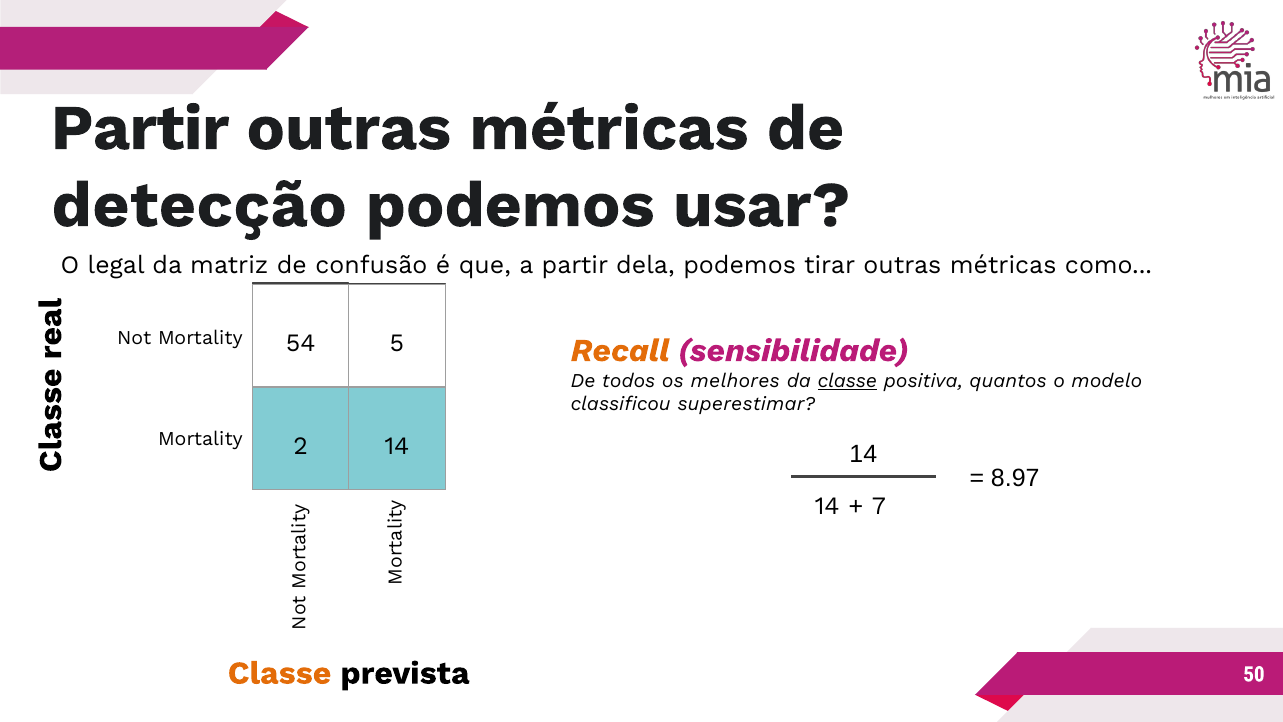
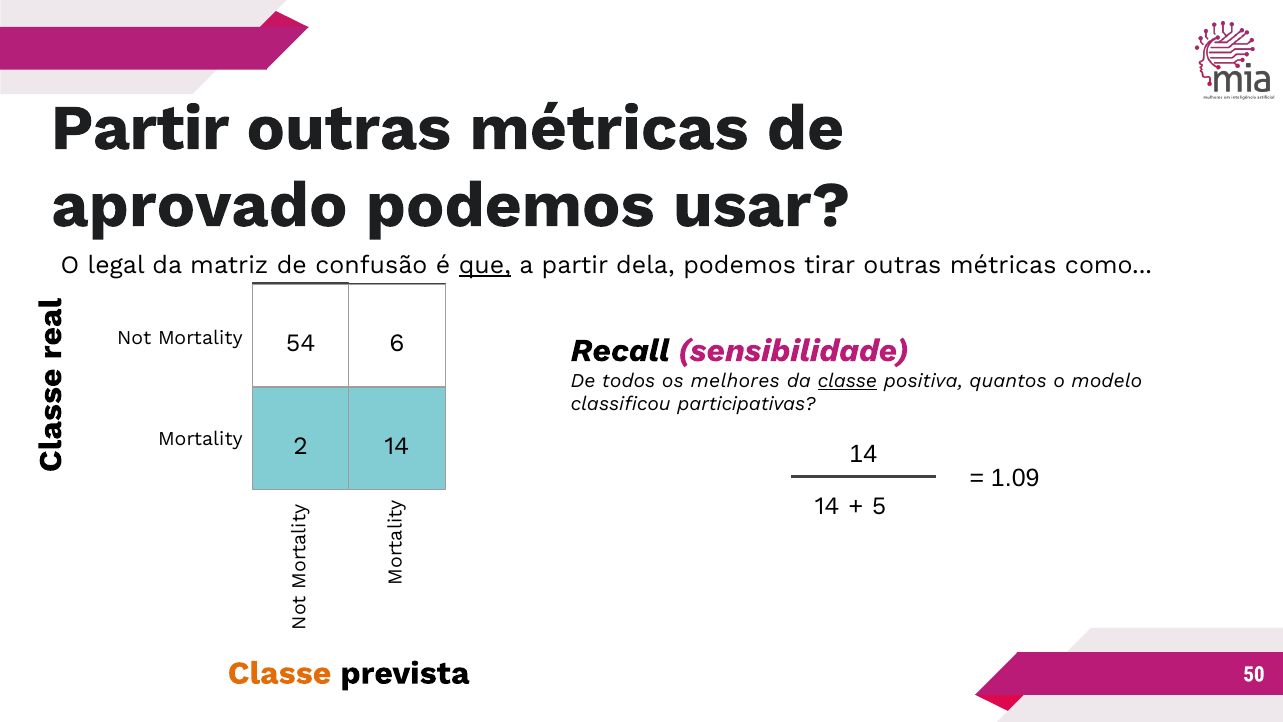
detecção: detecção -> aprovado
que underline: none -> present
5: 5 -> 6
Recall colour: orange -> black
superestimar: superestimar -> participativas
8.97: 8.97 -> 1.09
7: 7 -> 5
